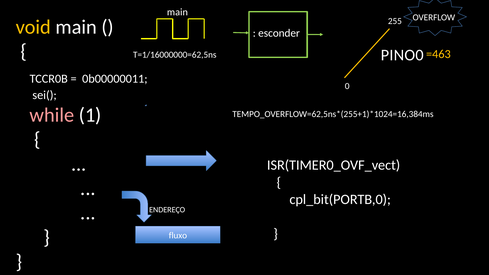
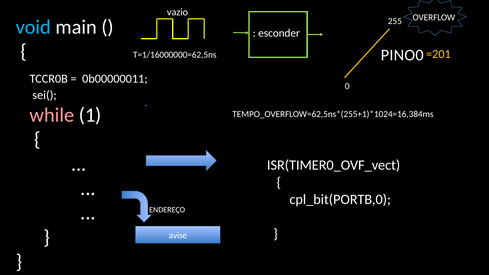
main at (177, 12): main -> vazio
void colour: yellow -> light blue
=463: =463 -> =201
fluxo: fluxo -> avise
